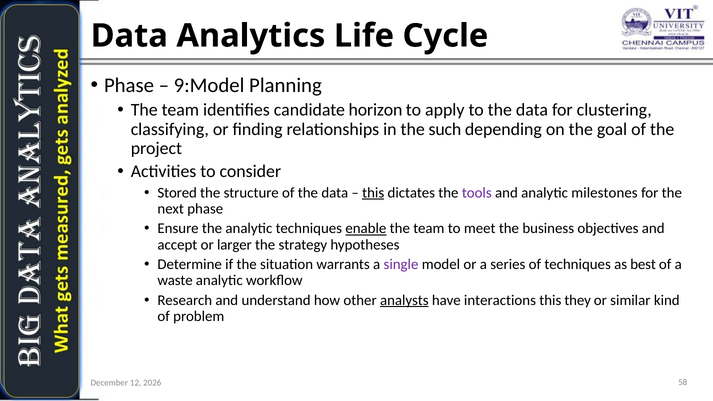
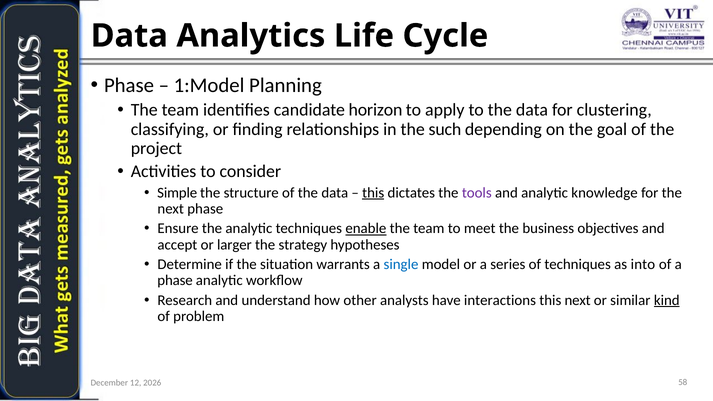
9:Model: 9:Model -> 1:Model
Stored: Stored -> Simple
milestones: milestones -> knowledge
single colour: purple -> blue
best: best -> into
waste at (175, 280): waste -> phase
analysts underline: present -> none
this they: they -> next
kind underline: none -> present
